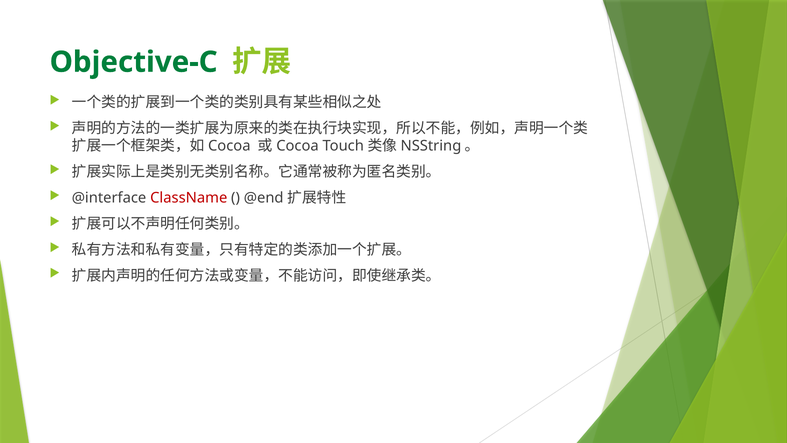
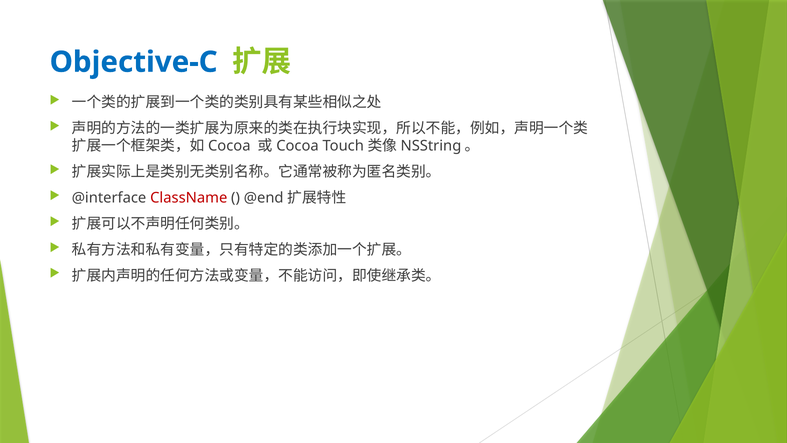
Objective-C colour: green -> blue
